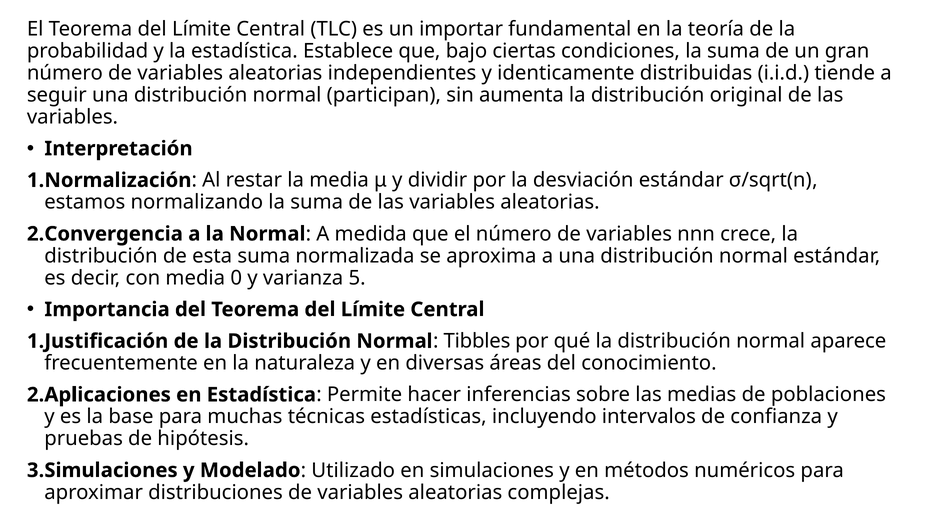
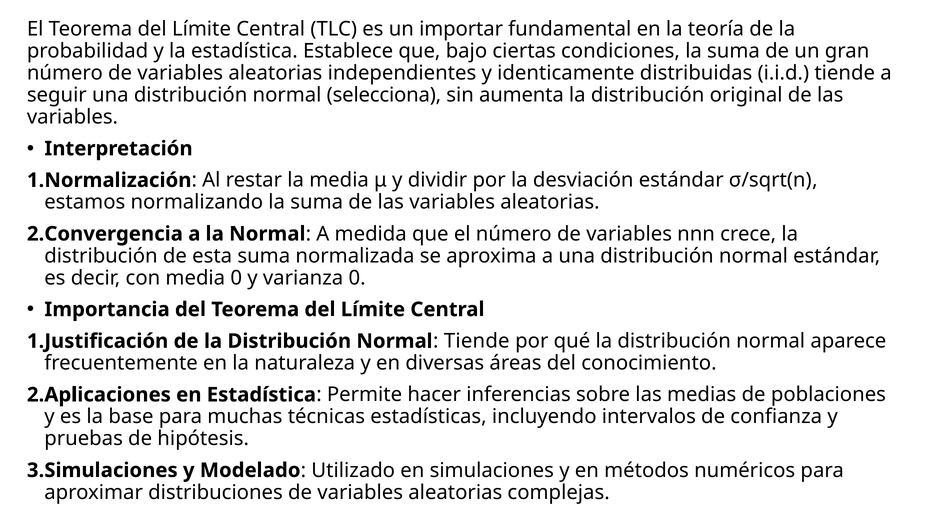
participan: participan -> selecciona
varianza 5: 5 -> 0
Tibbles at (477, 341): Tibbles -> Tiende
